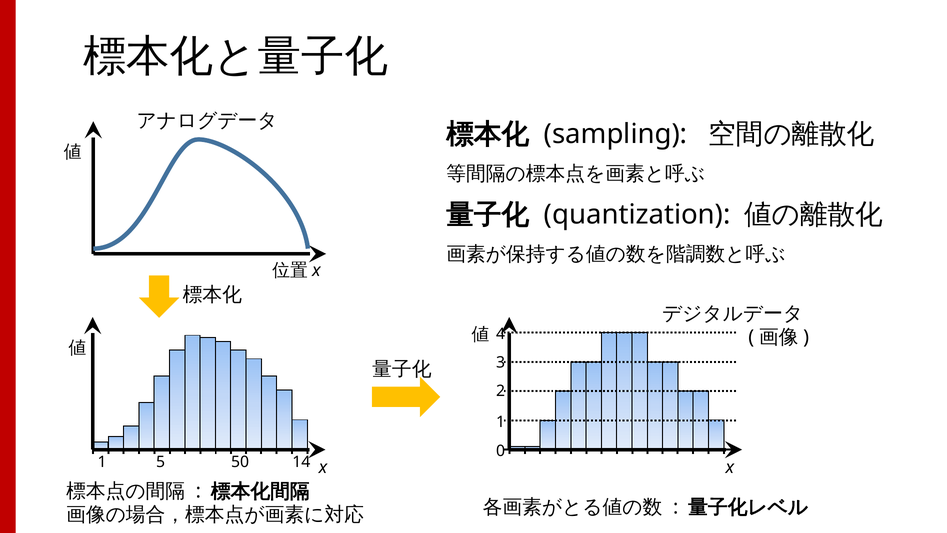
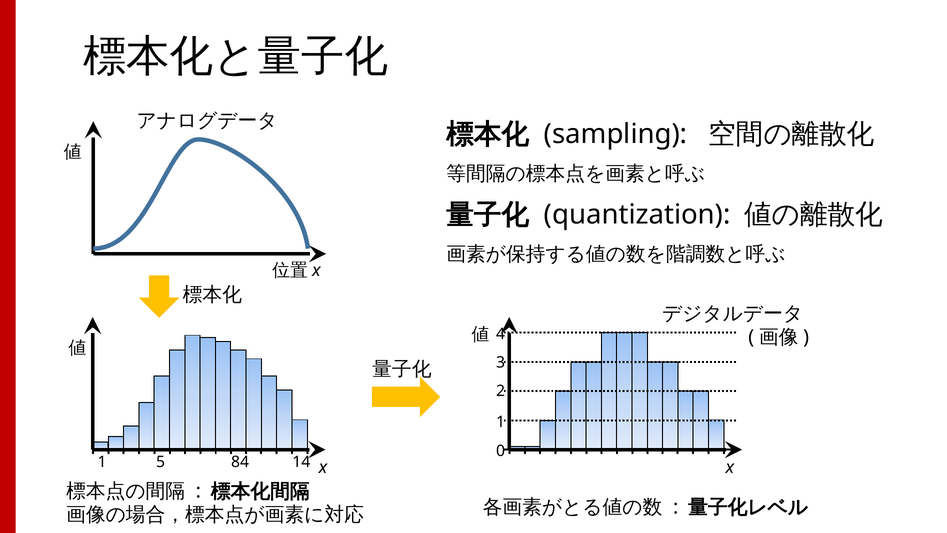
50: 50 -> 84
